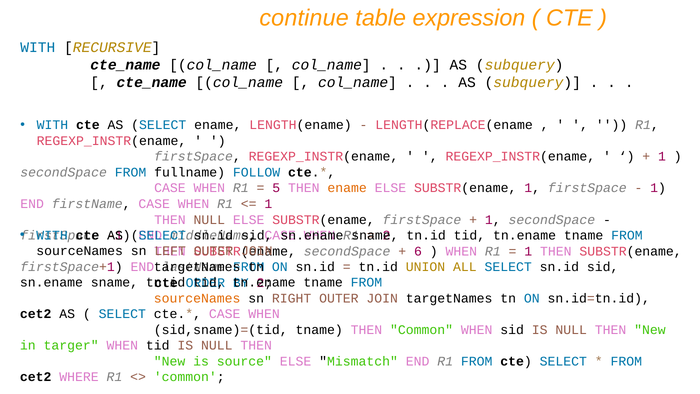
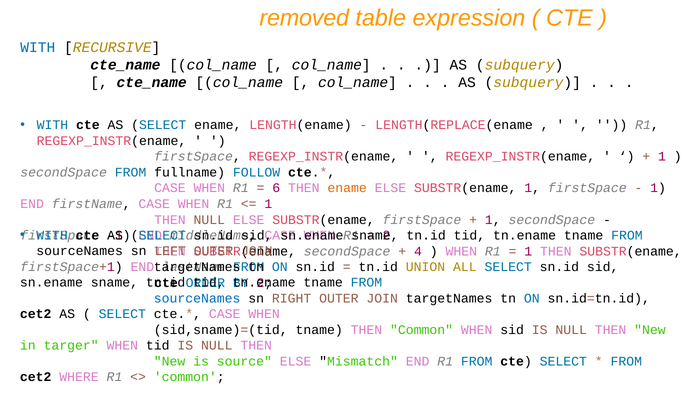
continue: continue -> removed
5: 5 -> 6
6: 6 -> 4
sourceNames at (197, 298) colour: orange -> blue
